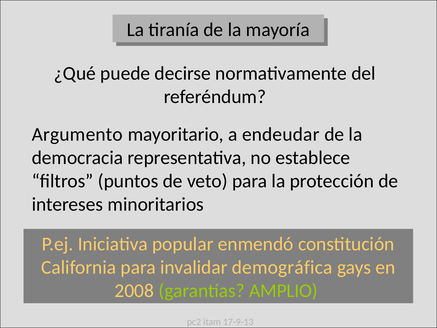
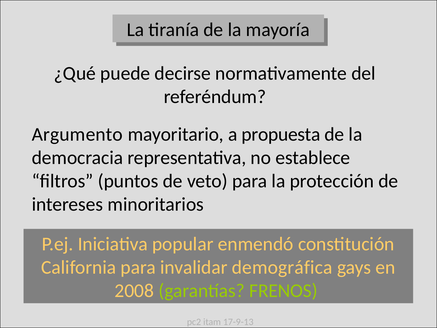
endeudar: endeudar -> propuesta
AMPLIO: AMPLIO -> FRENOS
